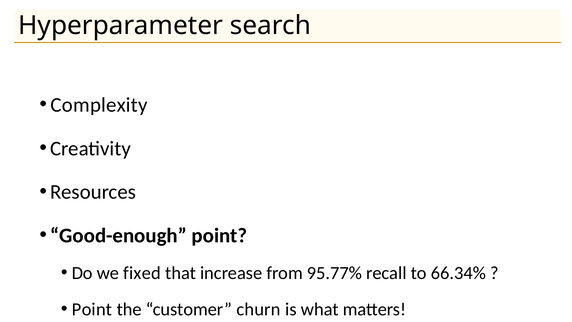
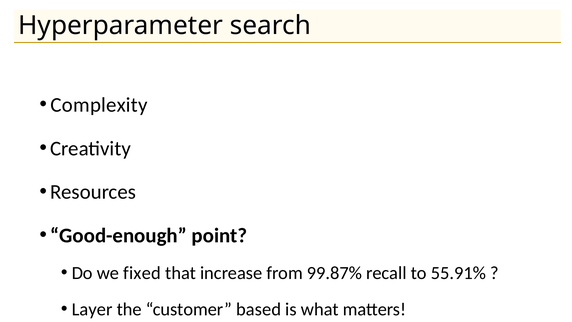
95.77%: 95.77% -> 99.87%
66.34%: 66.34% -> 55.91%
Point at (92, 309): Point -> Layer
churn: churn -> based
